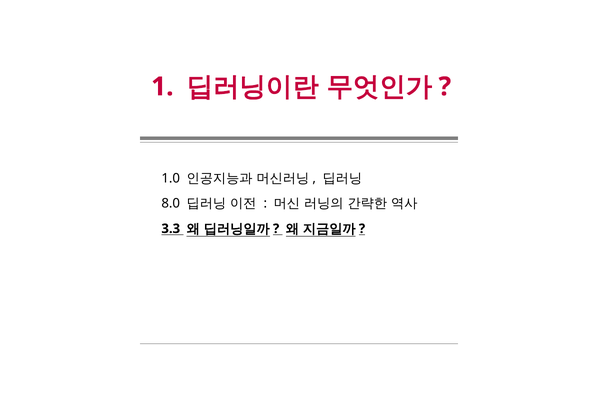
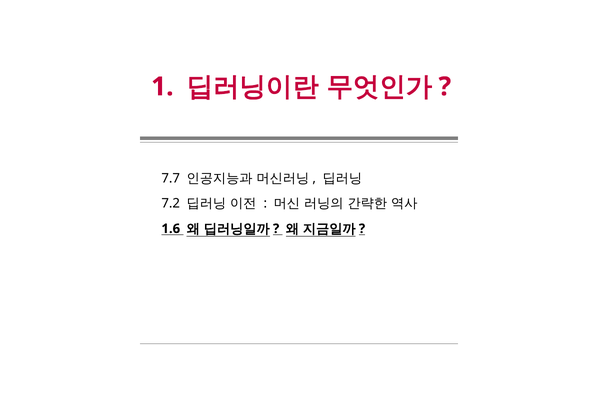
1.0: 1.0 -> 7.7
8.0: 8.0 -> 7.2
3.3: 3.3 -> 1.6
